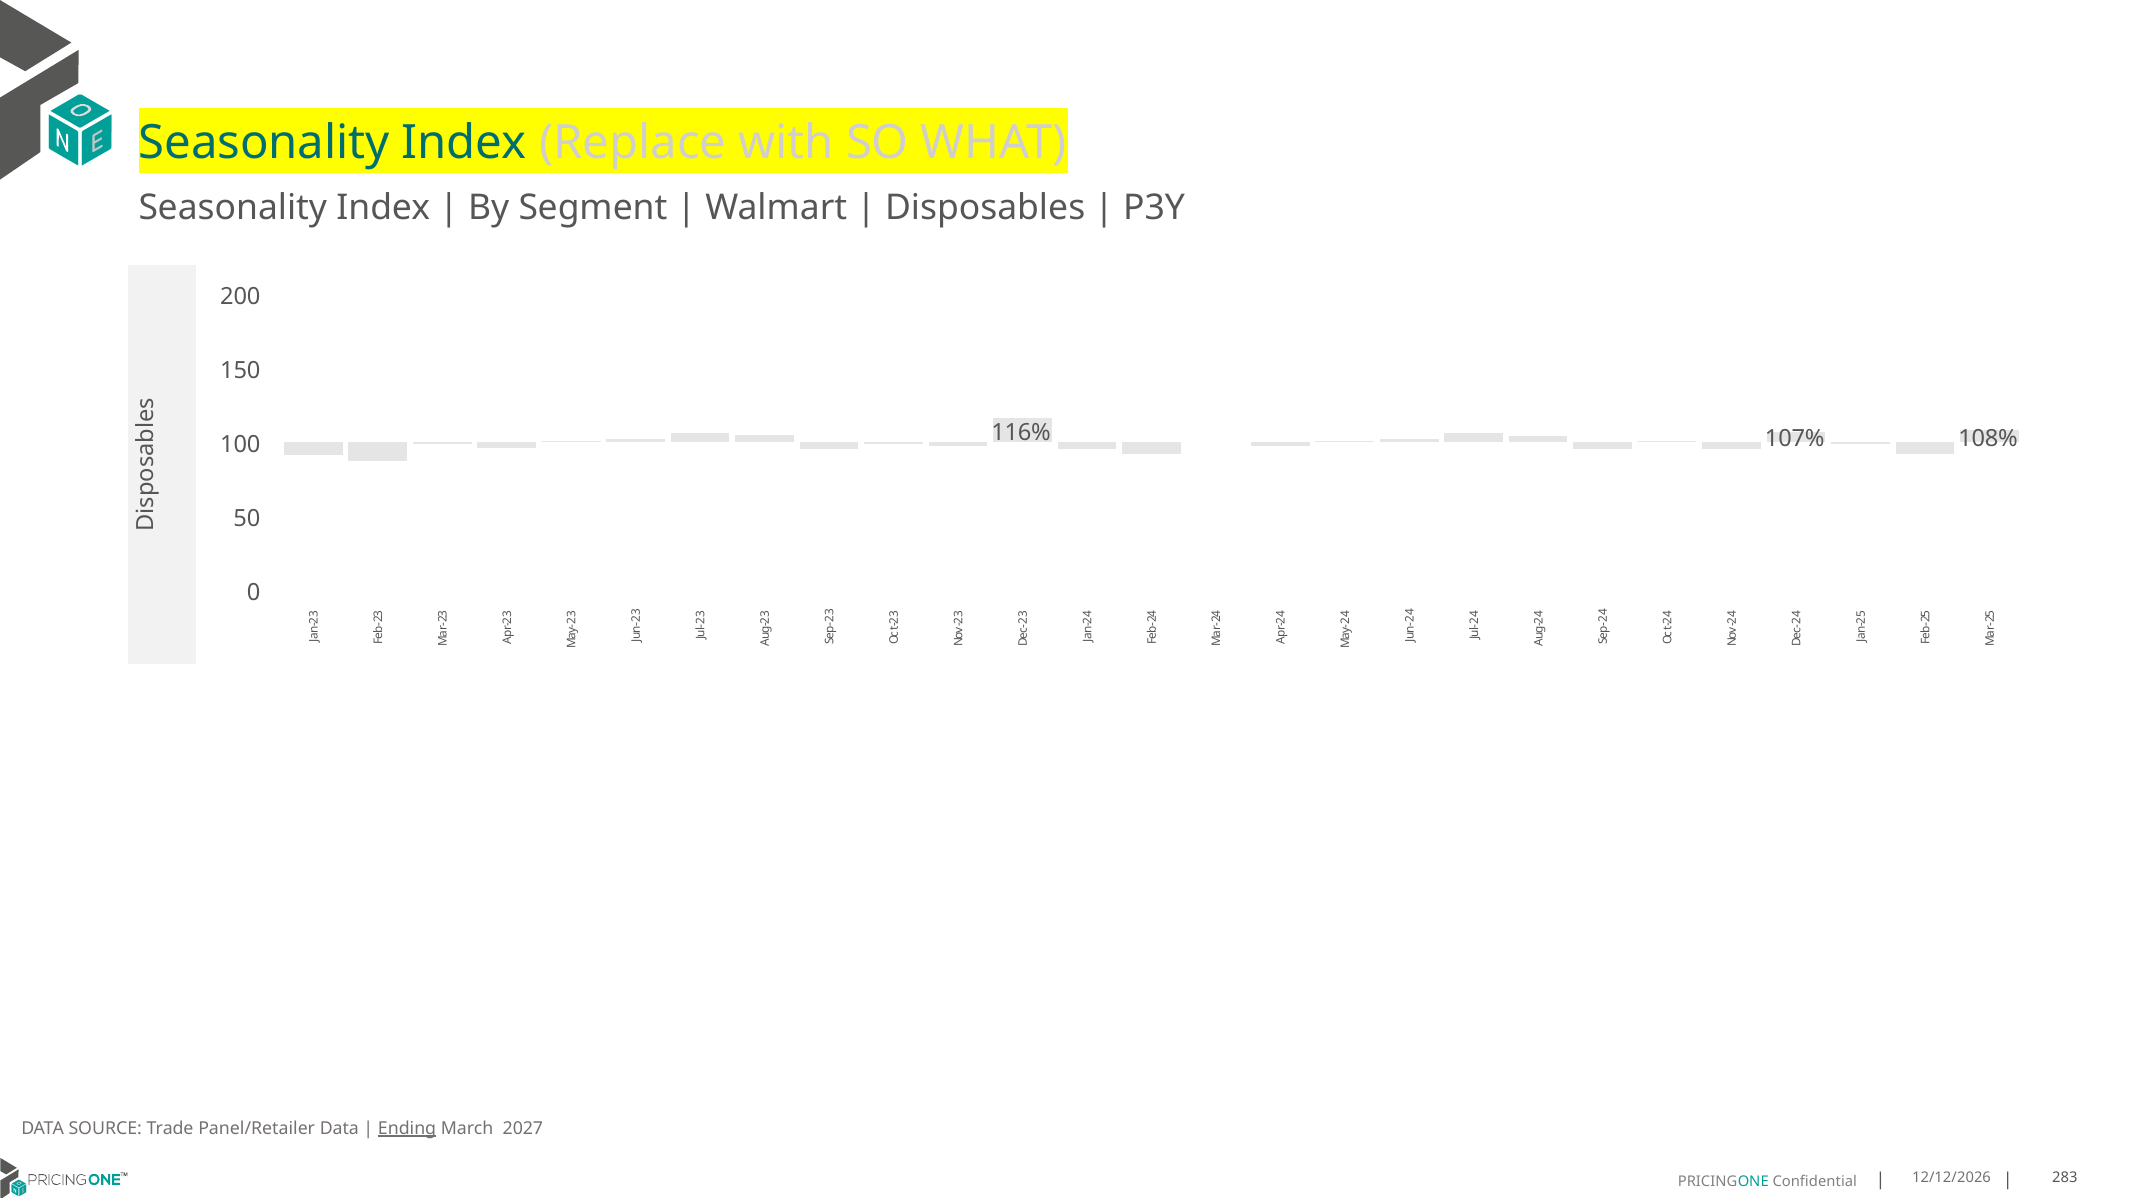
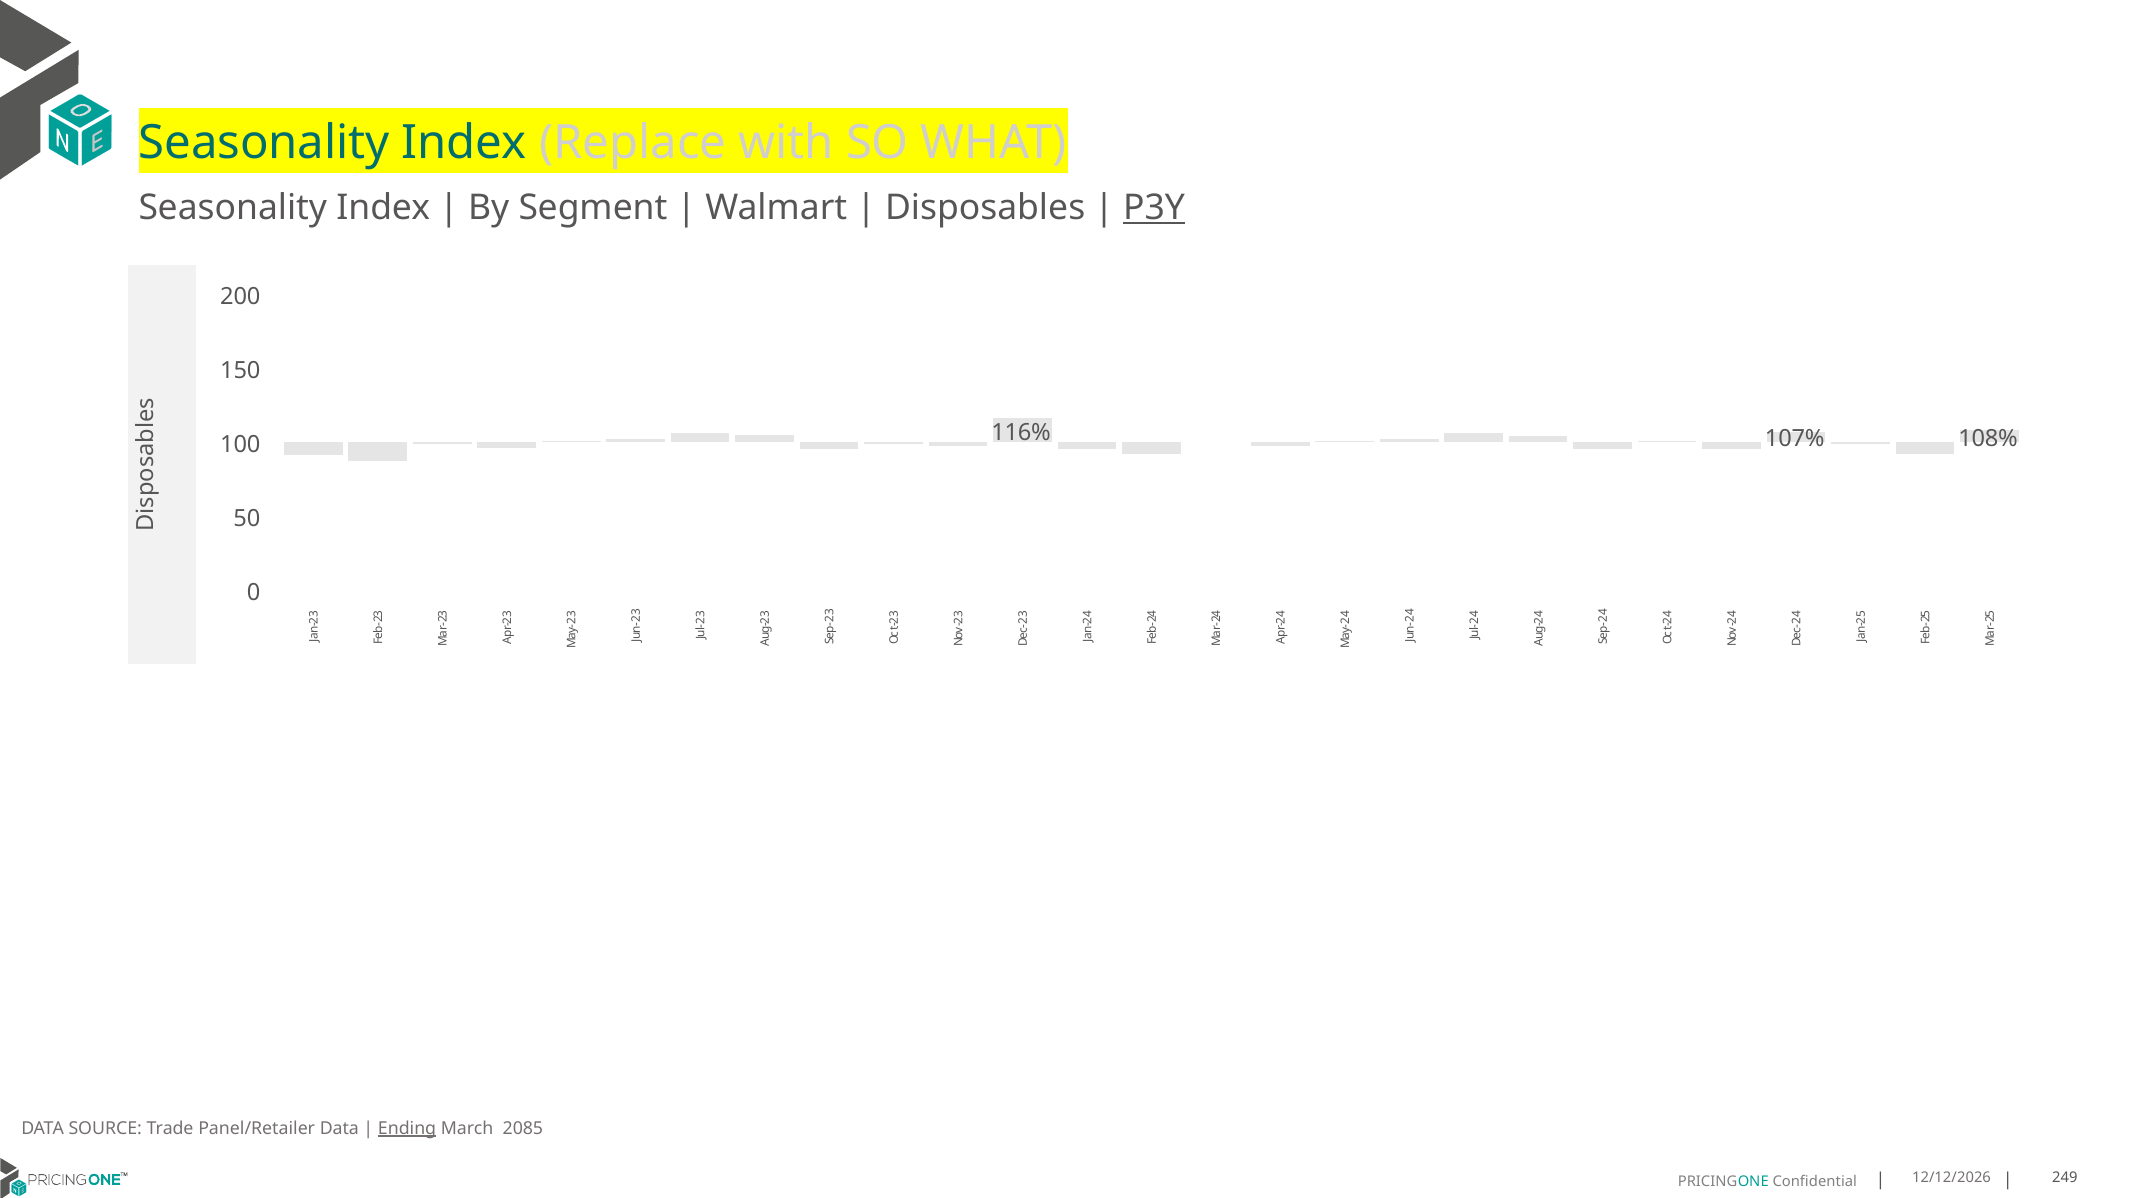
P3Y underline: none -> present
2027: 2027 -> 2085
283: 283 -> 249
